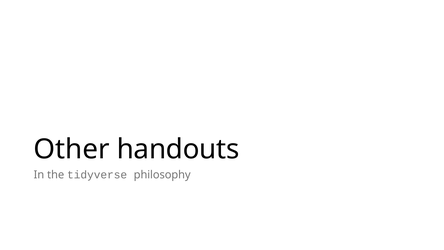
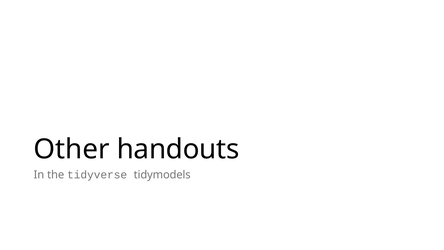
philosophy: philosophy -> tidymodels
